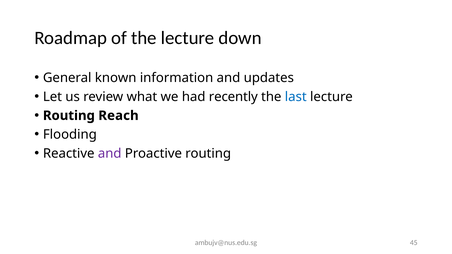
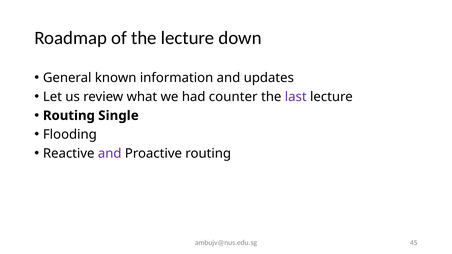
recently: recently -> counter
last colour: blue -> purple
Reach: Reach -> Single
